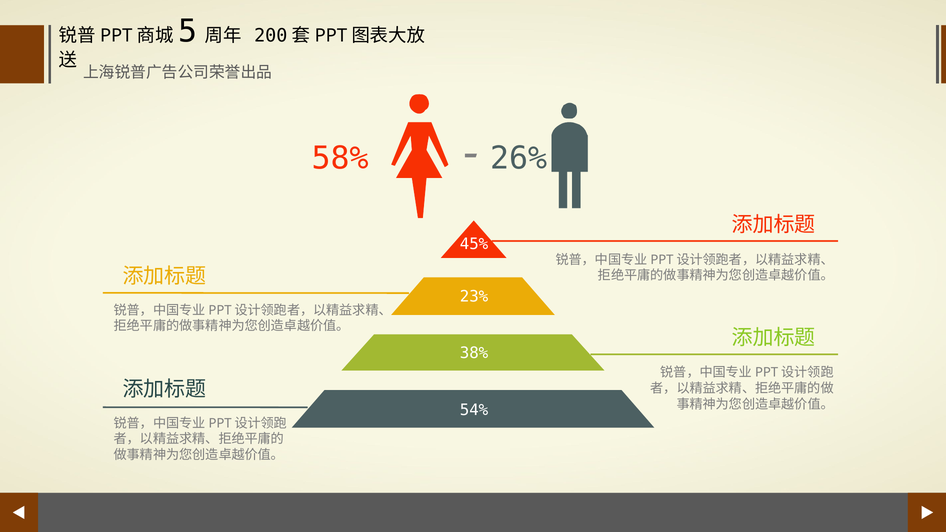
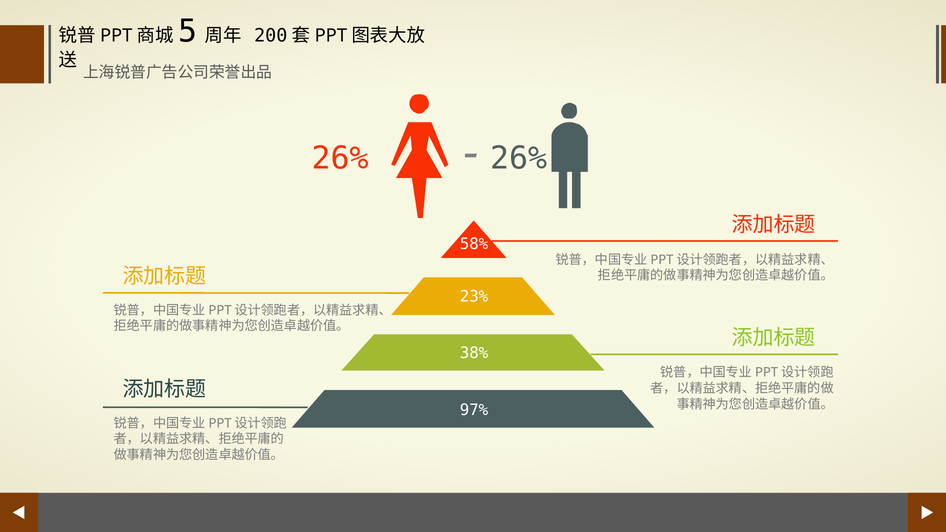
58% at (340, 158): 58% -> 26%
45%: 45% -> 58%
54%: 54% -> 97%
